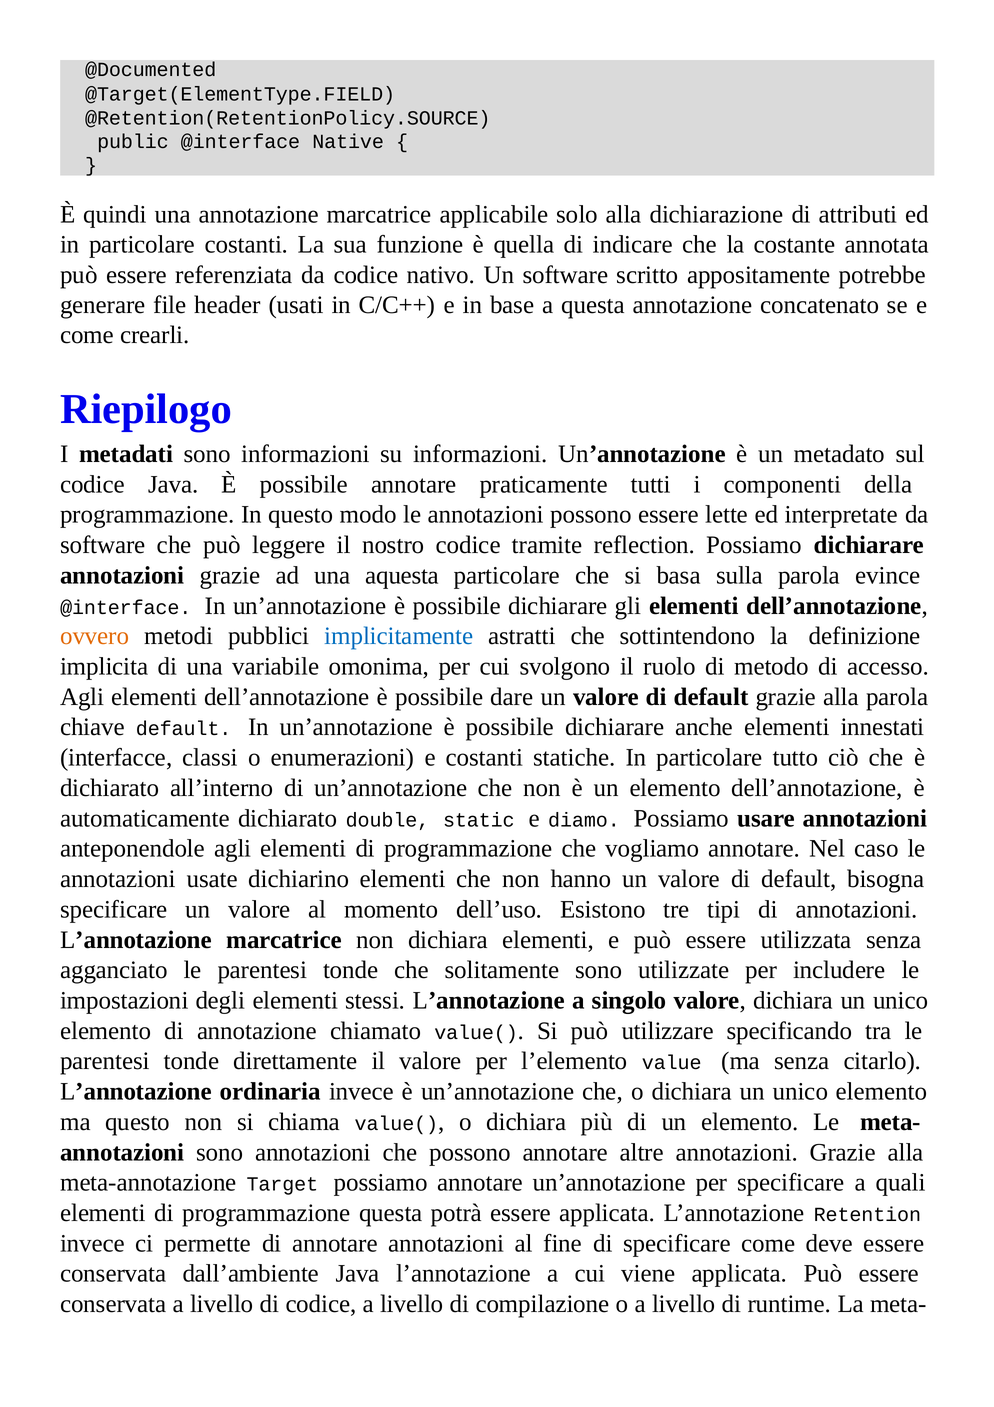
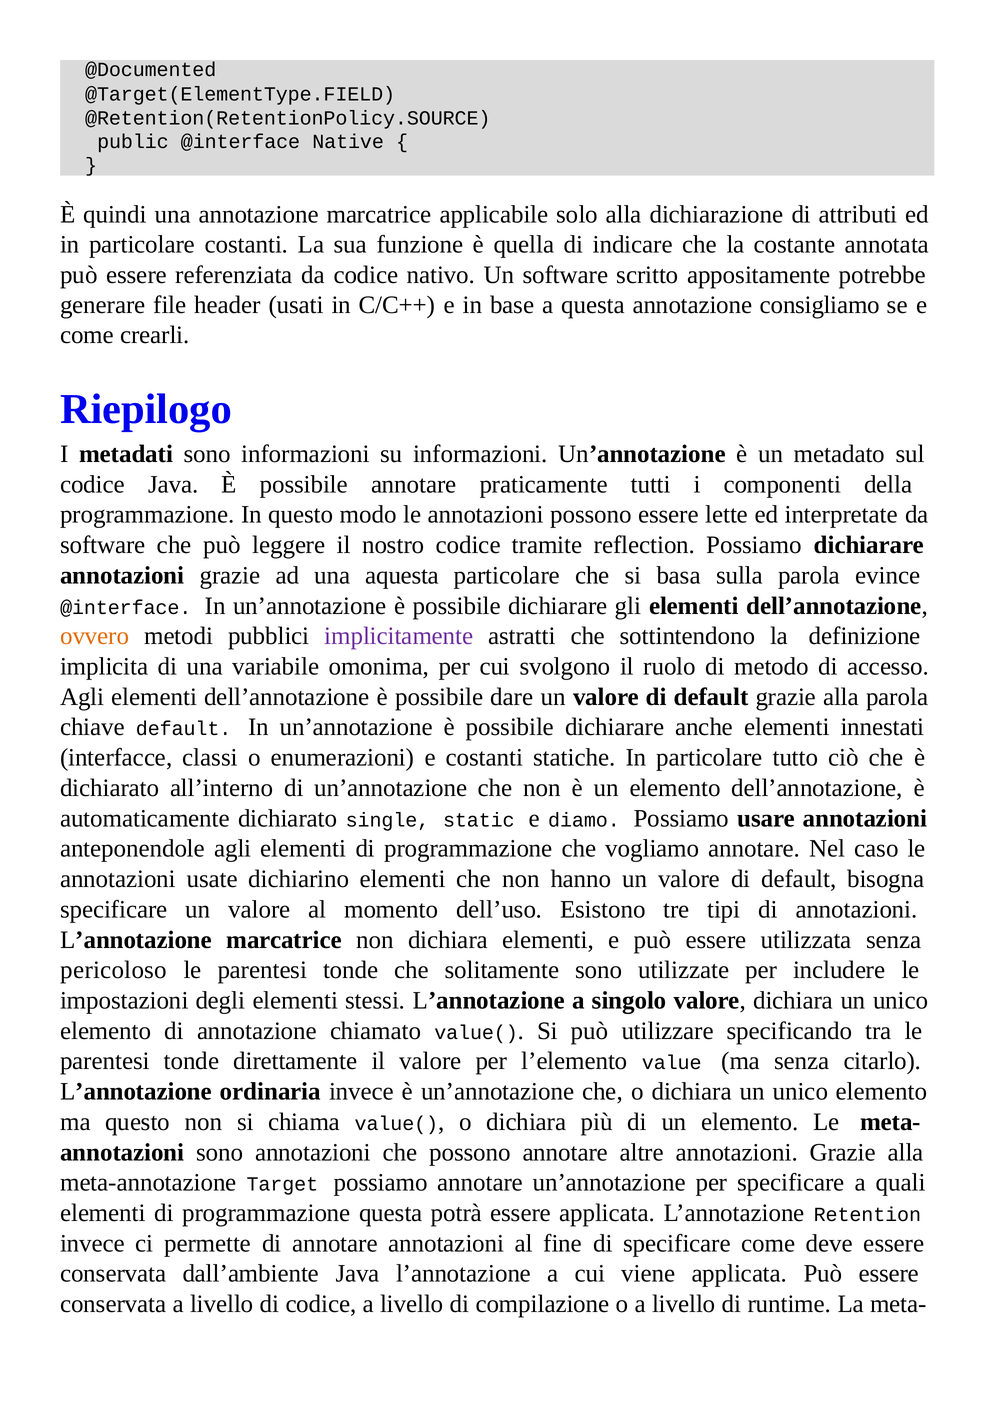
concatenato: concatenato -> consigliamo
implicitamente colour: blue -> purple
double: double -> single
agganciato: agganciato -> pericoloso
